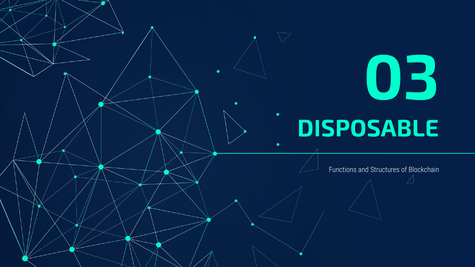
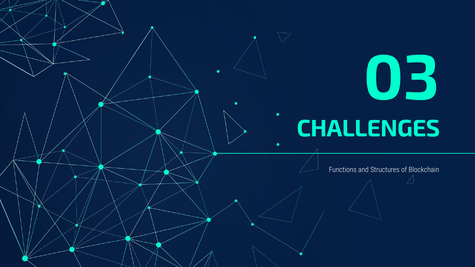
DISPOSABLE: DISPOSABLE -> CHALLENGES
